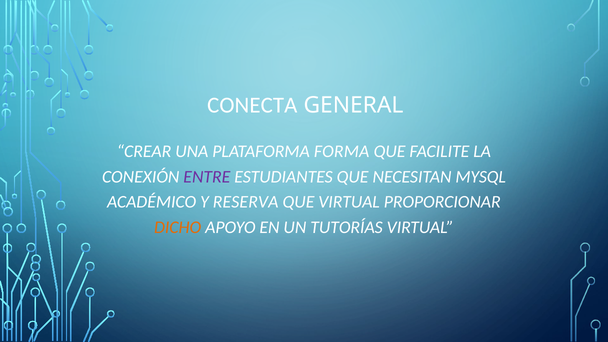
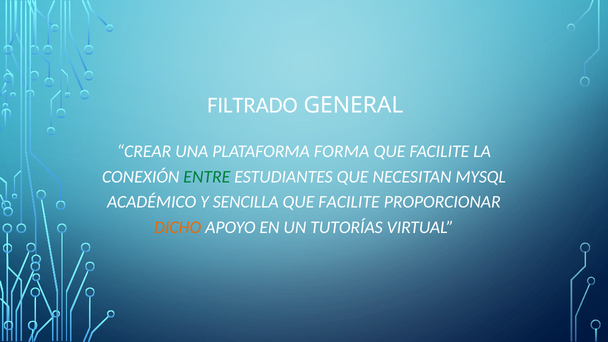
CONECTA: CONECTA -> FILTRADO
ENTRE colour: purple -> green
RESERVA: RESERVA -> SENCILLA
VIRTUAL at (349, 202): VIRTUAL -> FACILITE
